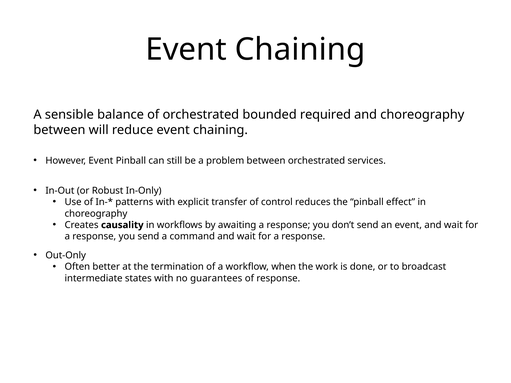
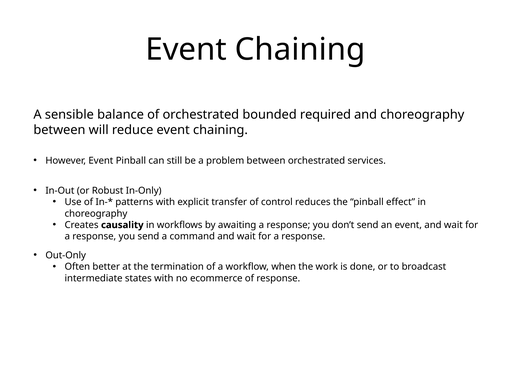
guarantees: guarantees -> ecommerce
